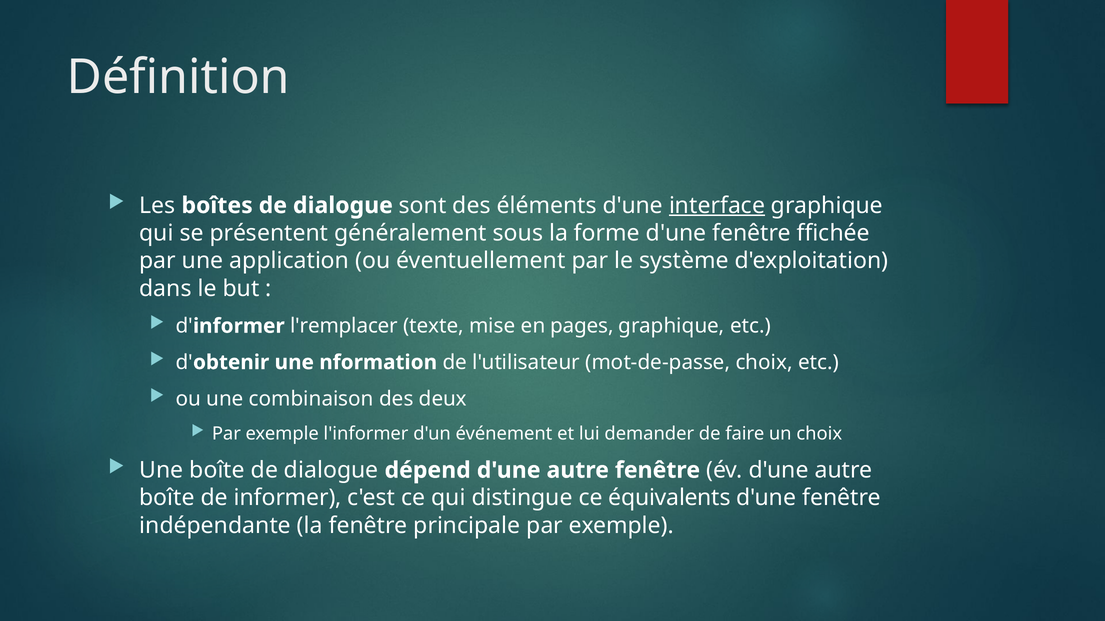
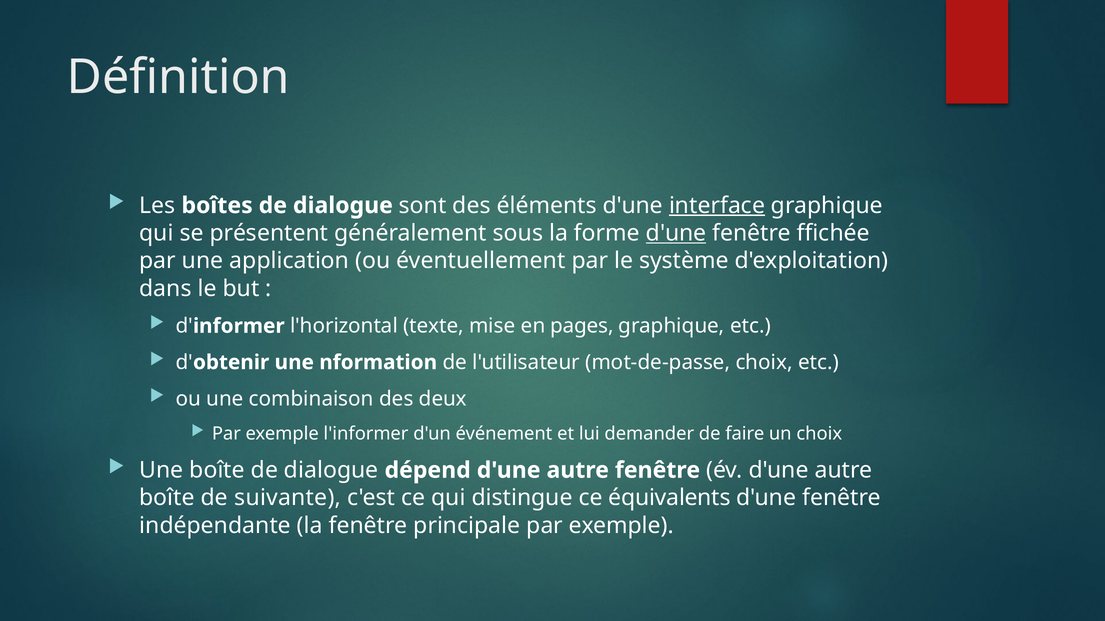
d'une at (676, 233) underline: none -> present
l'remplacer: l'remplacer -> l'horizontal
de informer: informer -> suivante
